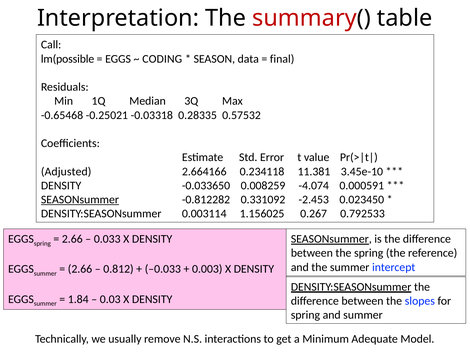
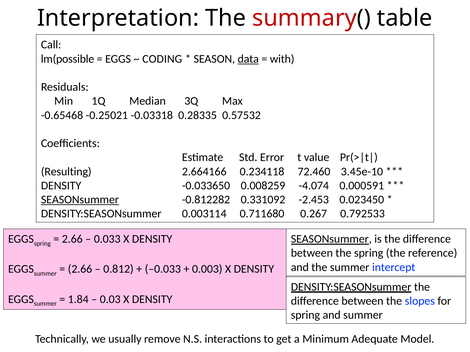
data underline: none -> present
final: final -> with
Adjusted: Adjusted -> Resulting
11.381: 11.381 -> 72.460
1.156025: 1.156025 -> 0.711680
